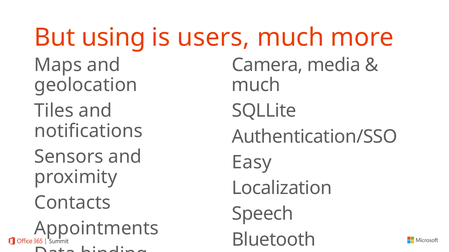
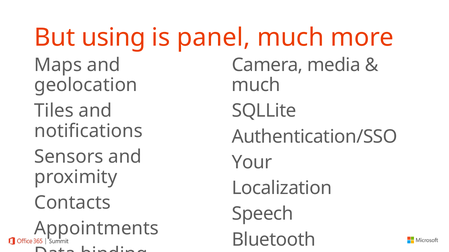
users: users -> panel
Easy: Easy -> Your
